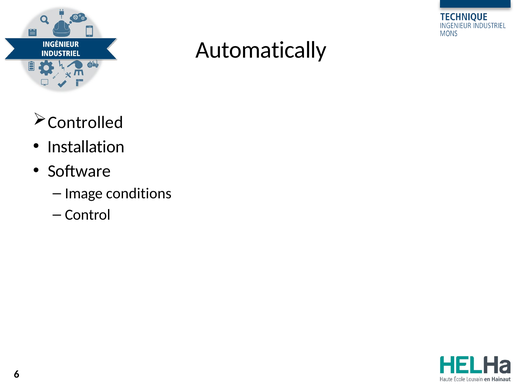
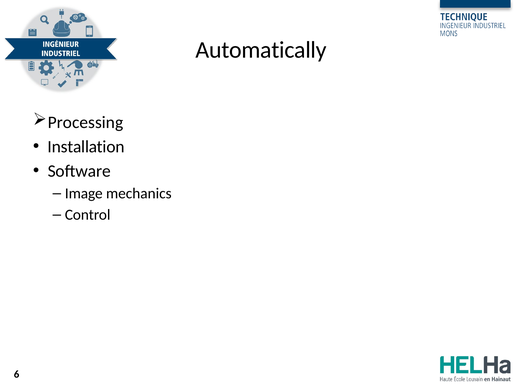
Controlled: Controlled -> Processing
conditions: conditions -> mechanics
